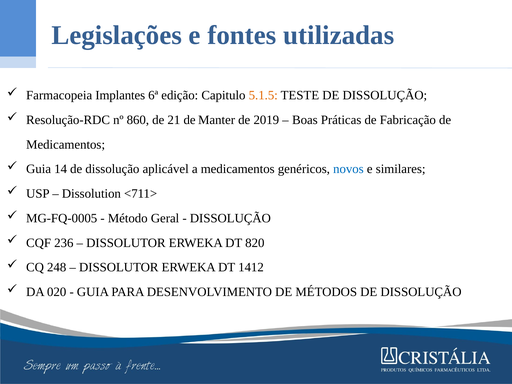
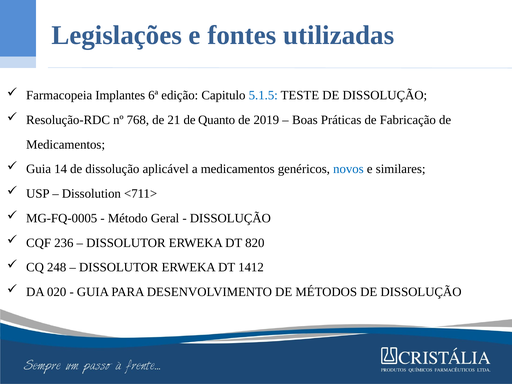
5.1.5 colour: orange -> blue
860: 860 -> 768
Manter: Manter -> Quanto
